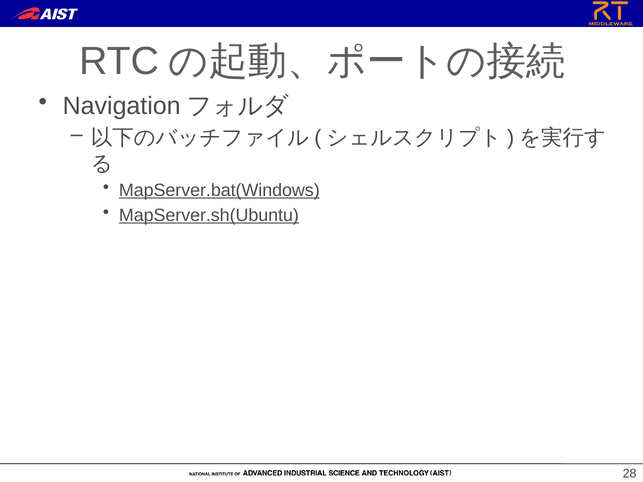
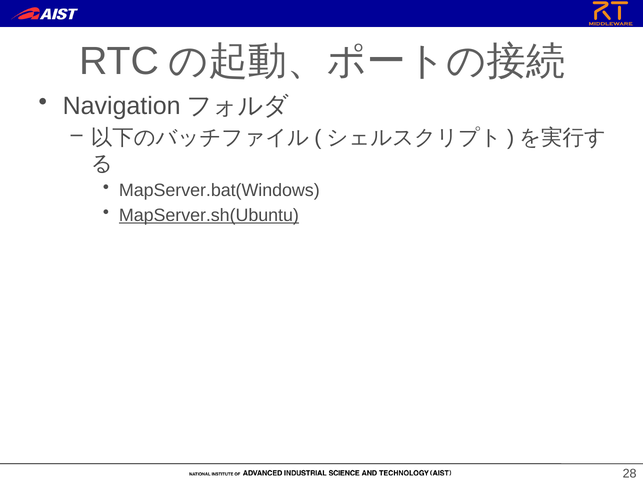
MapServer.bat(Windows underline: present -> none
